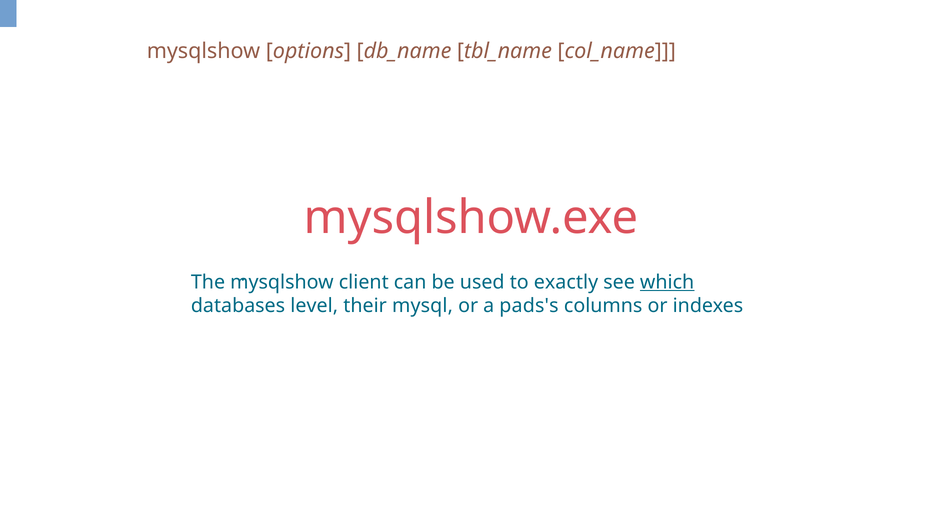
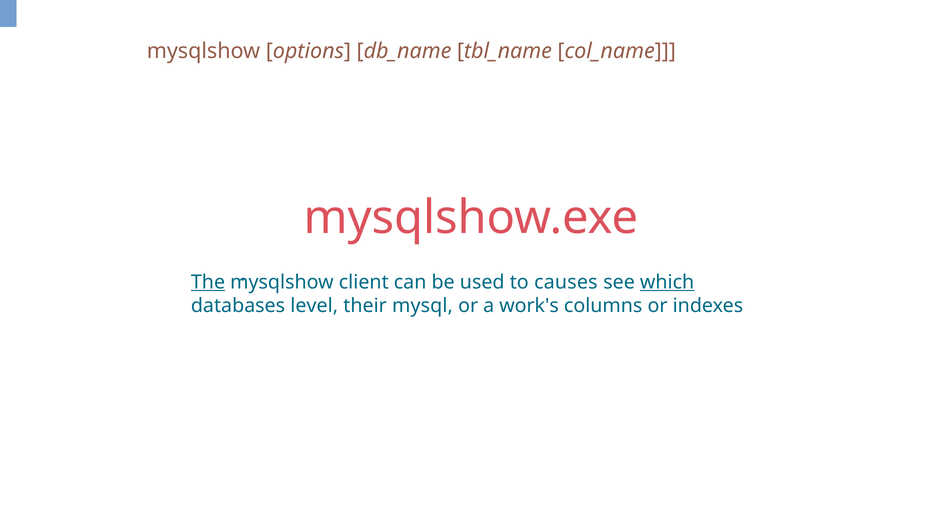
The underline: none -> present
exactly: exactly -> causes
pads's: pads's -> work's
